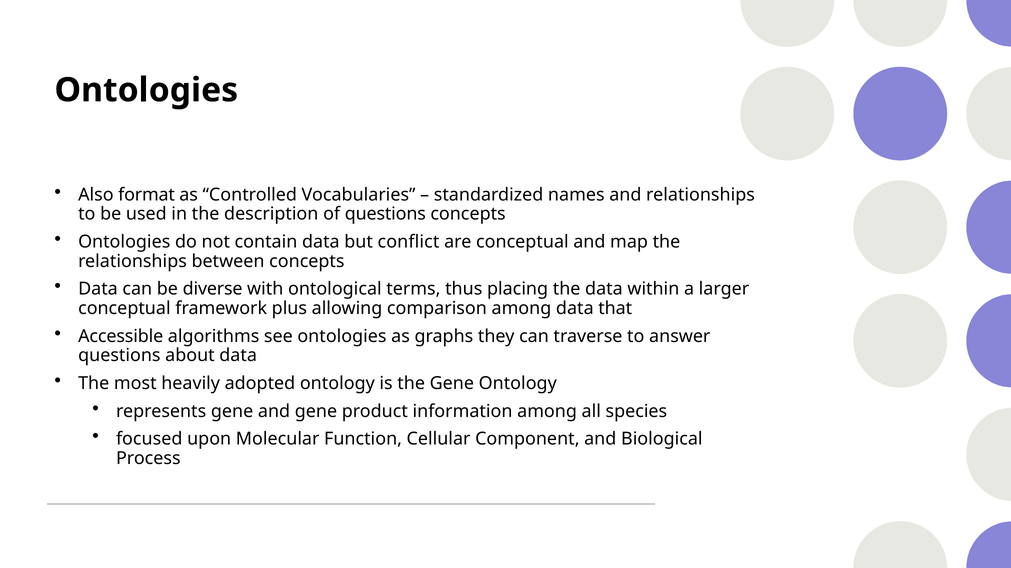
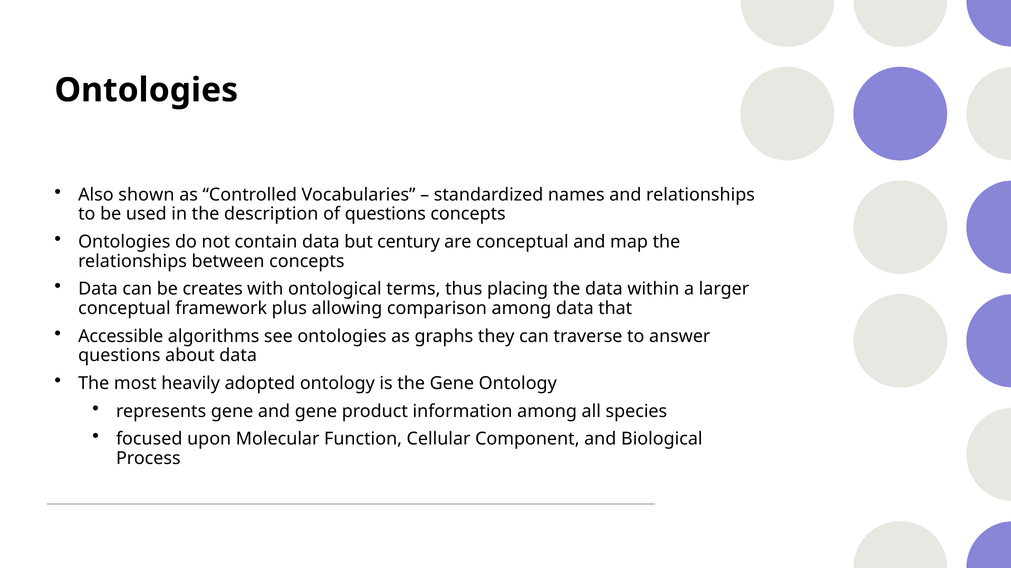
format: format -> shown
conflict: conflict -> century
diverse: diverse -> creates
